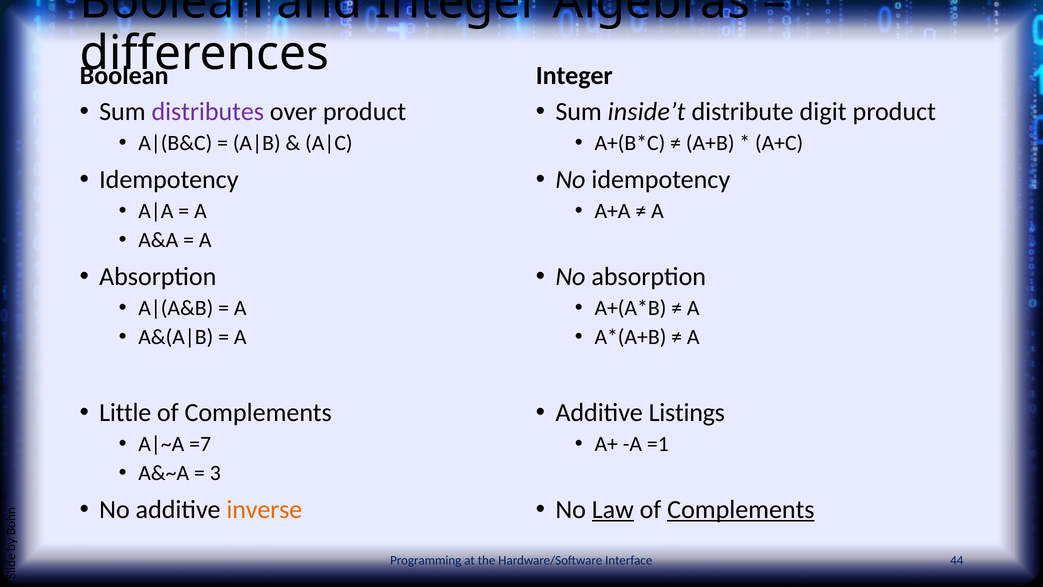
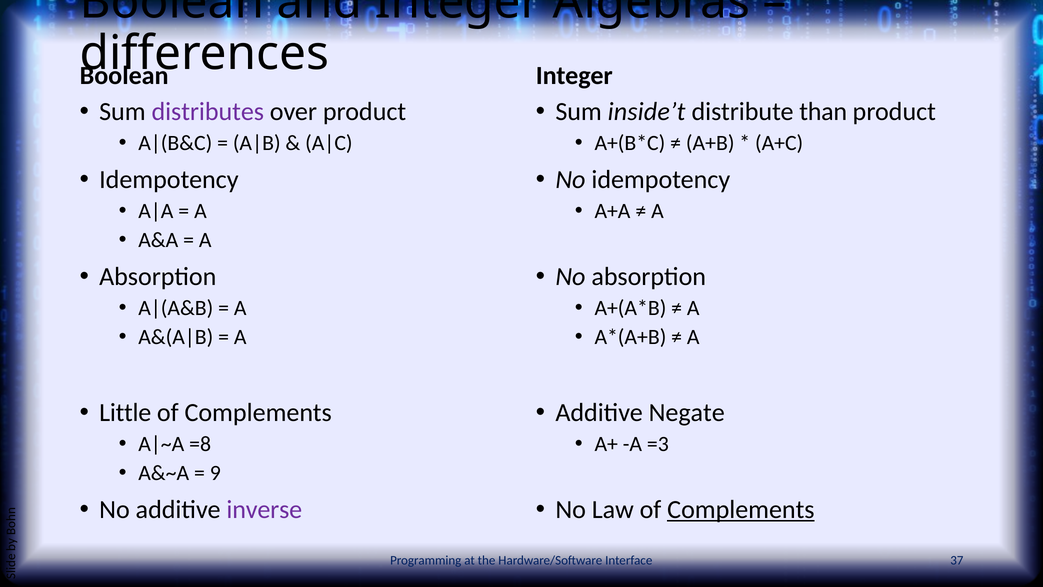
digit: digit -> than
Listings: Listings -> Negate
=7: =7 -> =8
=1: =1 -> =3
3: 3 -> 9
inverse colour: orange -> purple
Law underline: present -> none
44: 44 -> 37
